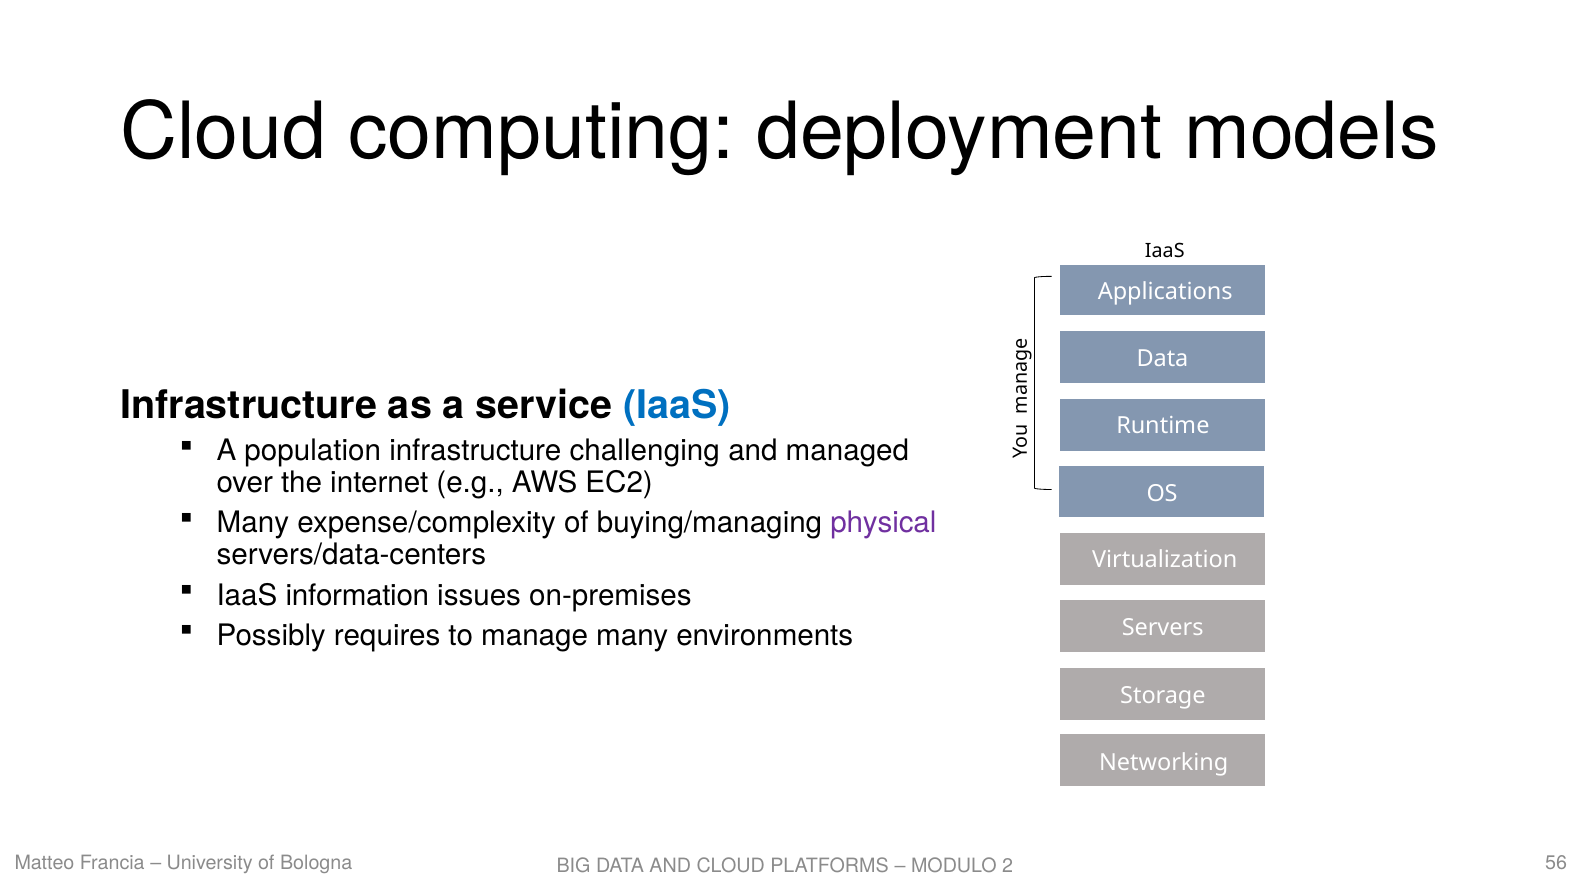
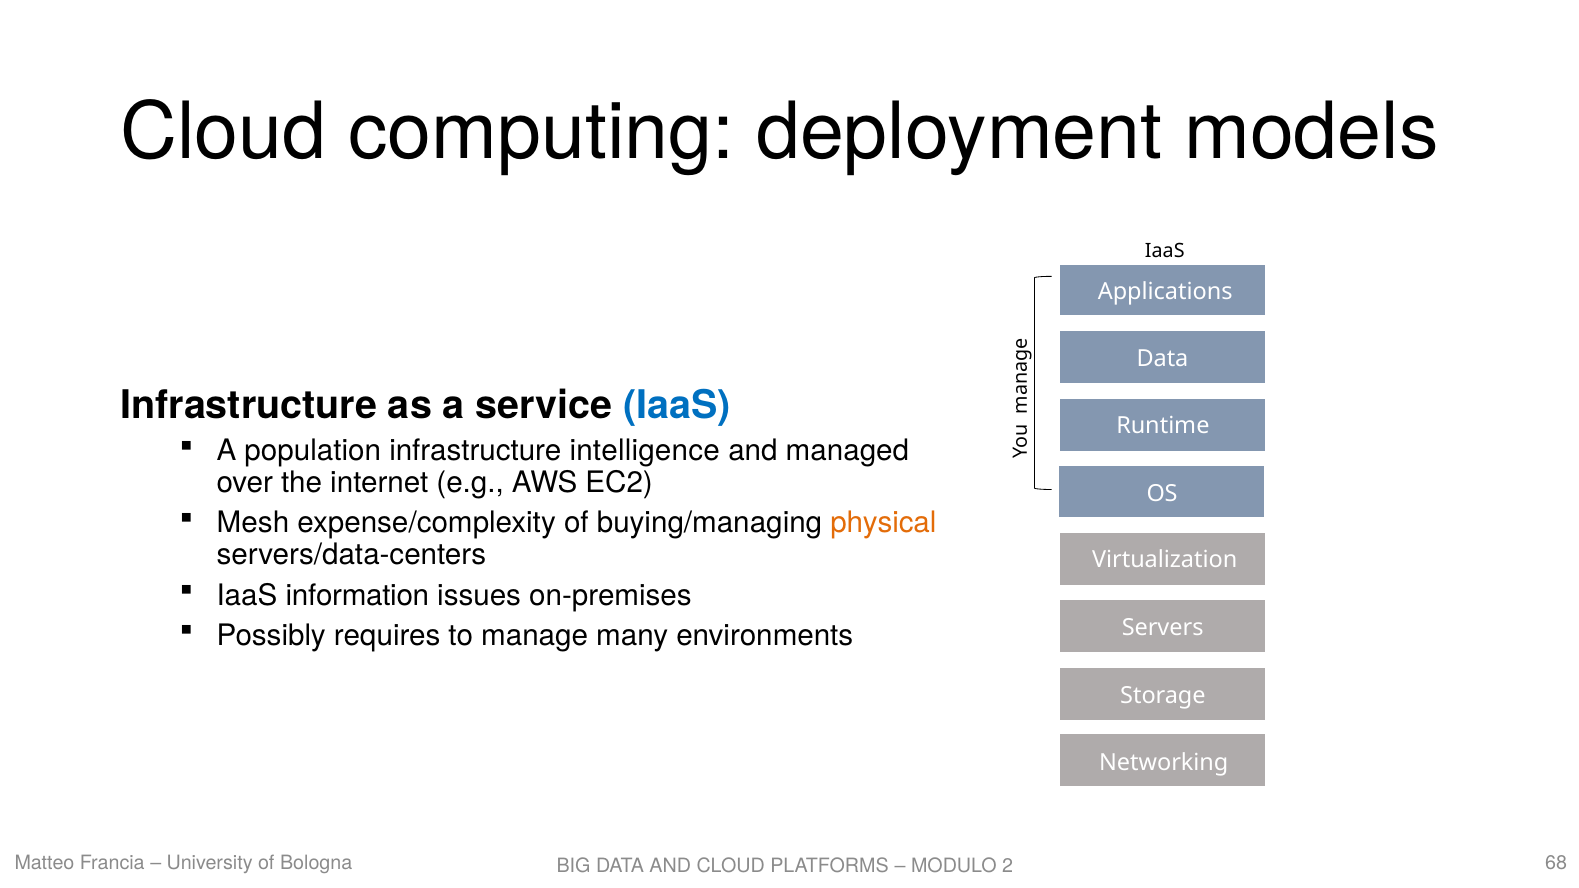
challenging: challenging -> intelligence
Many at (253, 523): Many -> Mesh
physical colour: purple -> orange
56: 56 -> 68
